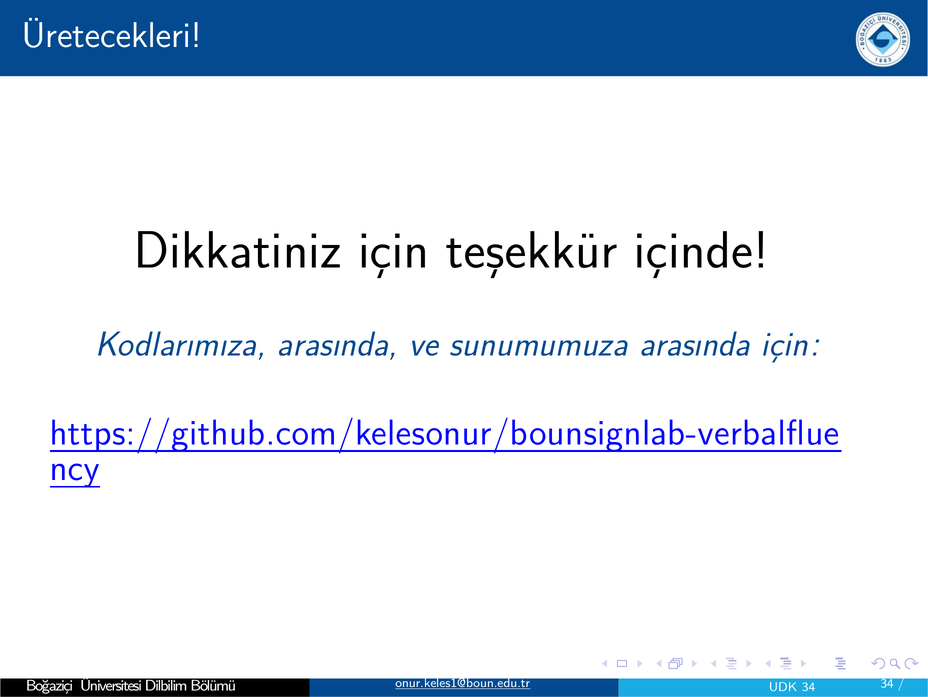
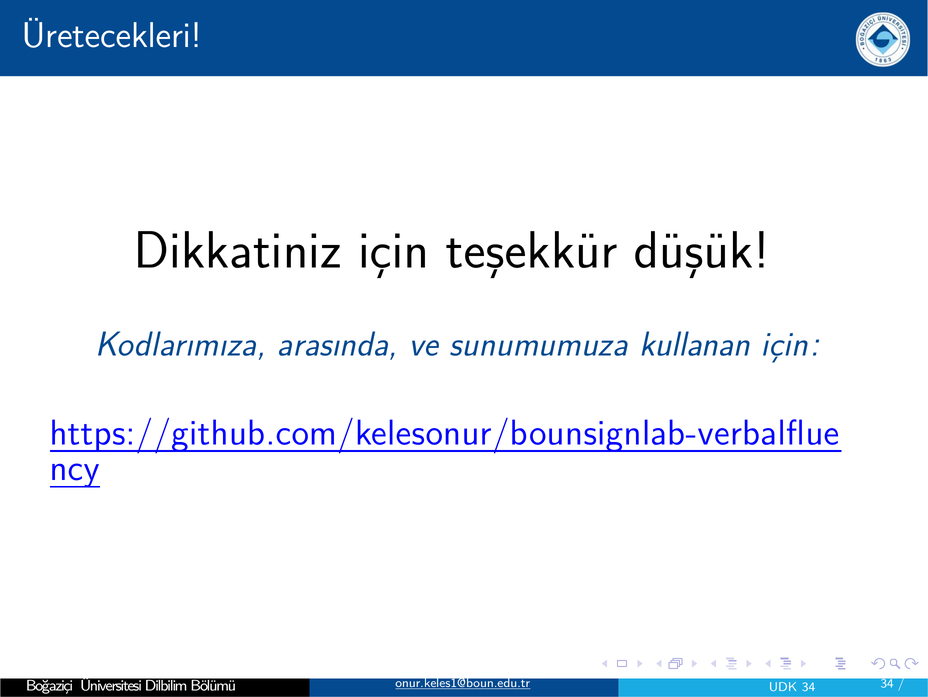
içinde: içinde -> düşük
sunumumuza arasında: arasında -> kullanan
